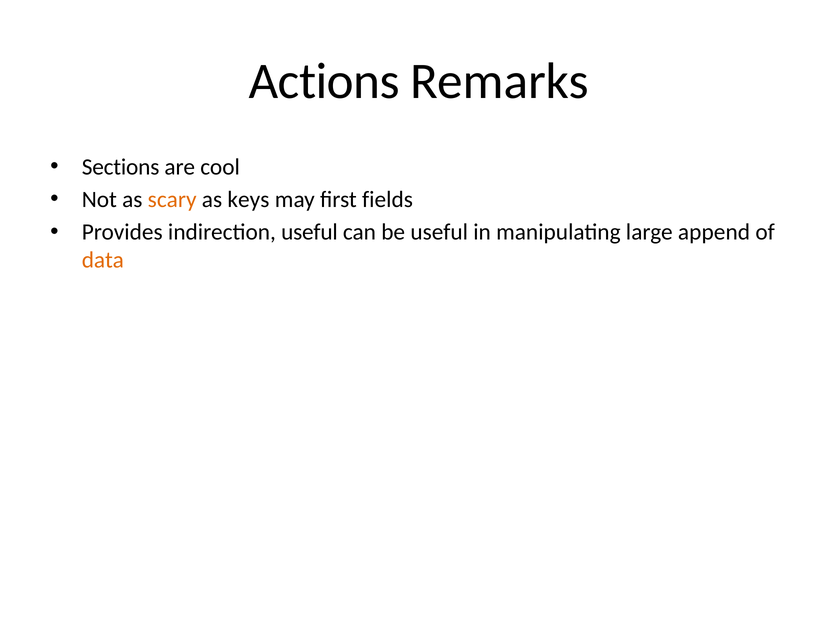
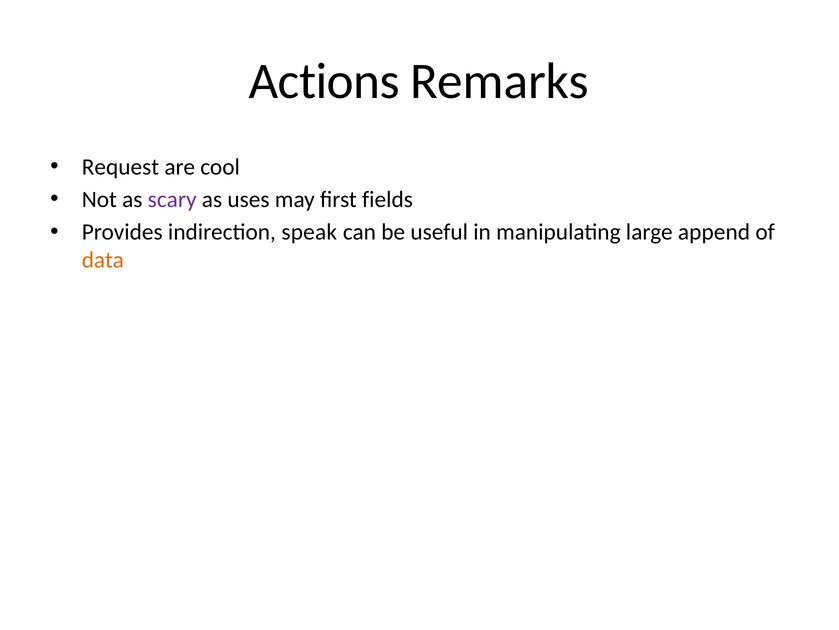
Sections: Sections -> Request
scary colour: orange -> purple
keys: keys -> uses
indirection useful: useful -> speak
